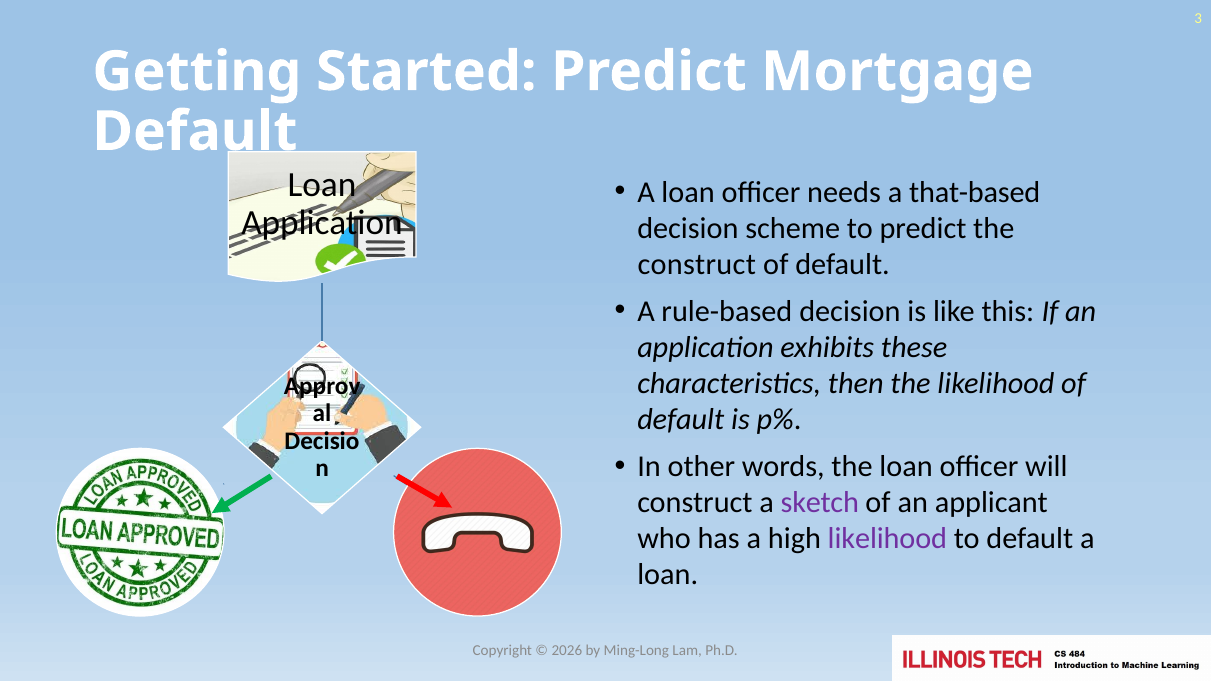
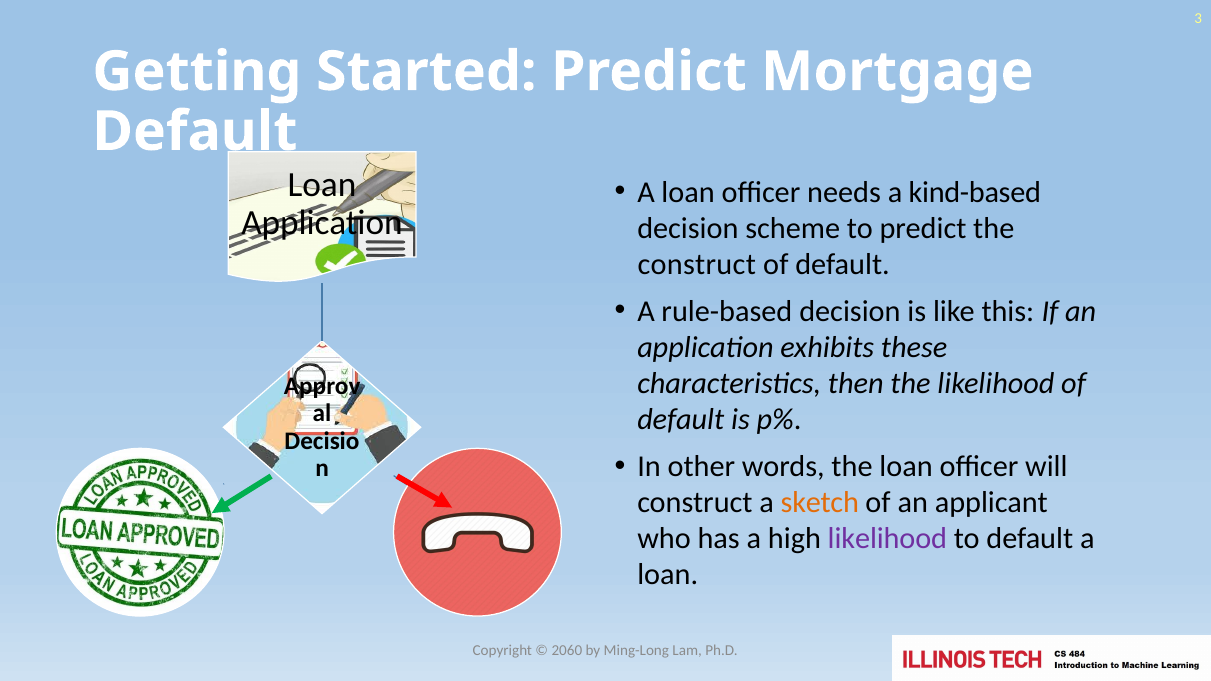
that-based: that-based -> kind-based
sketch colour: purple -> orange
2026: 2026 -> 2060
